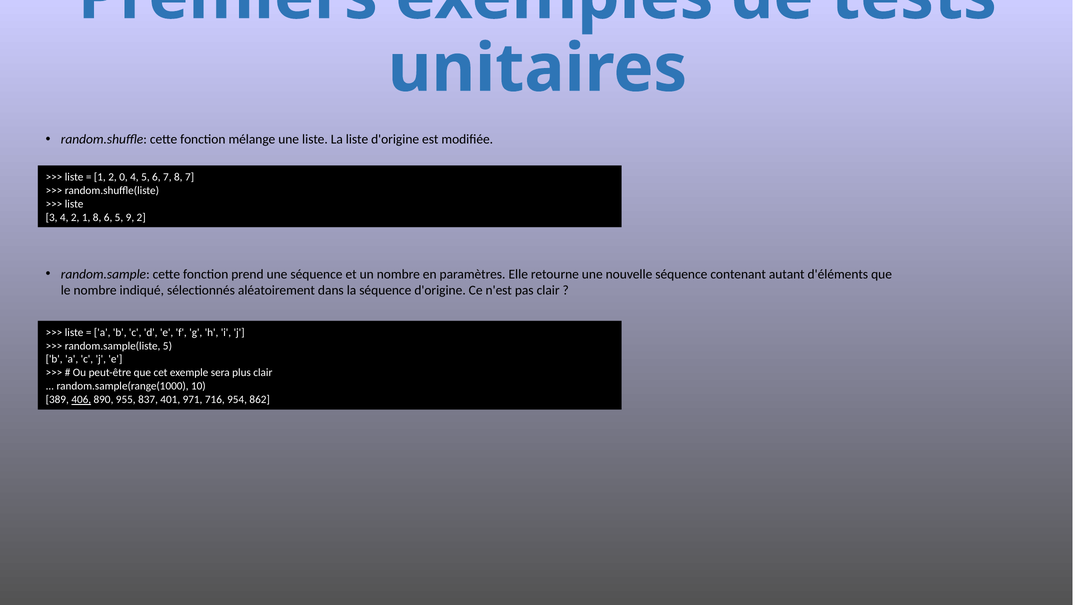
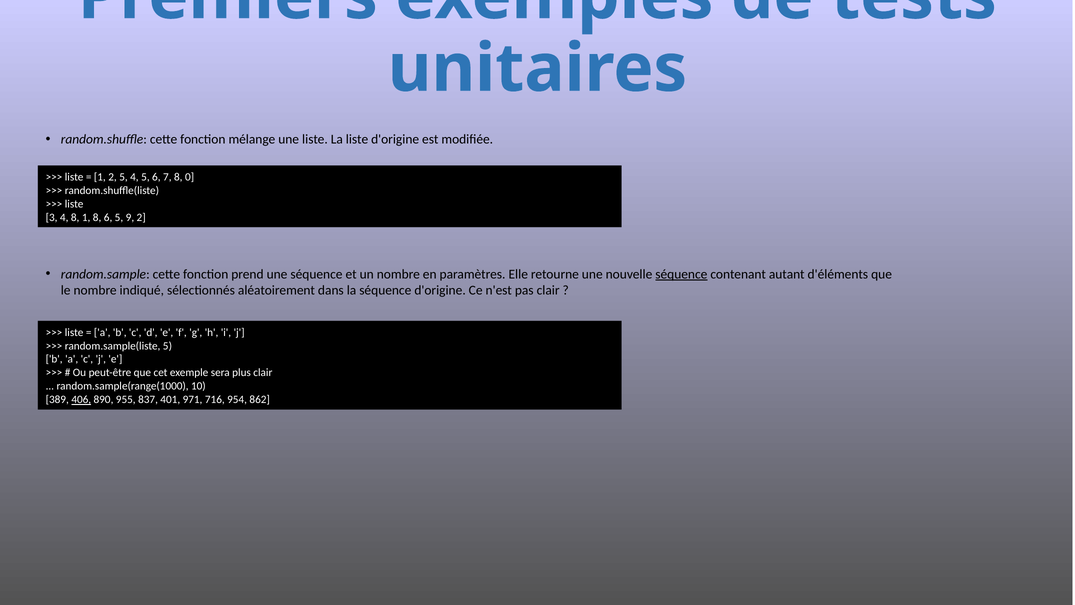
2 0: 0 -> 5
8 7: 7 -> 0
4 2: 2 -> 8
séquence at (681, 274) underline: none -> present
